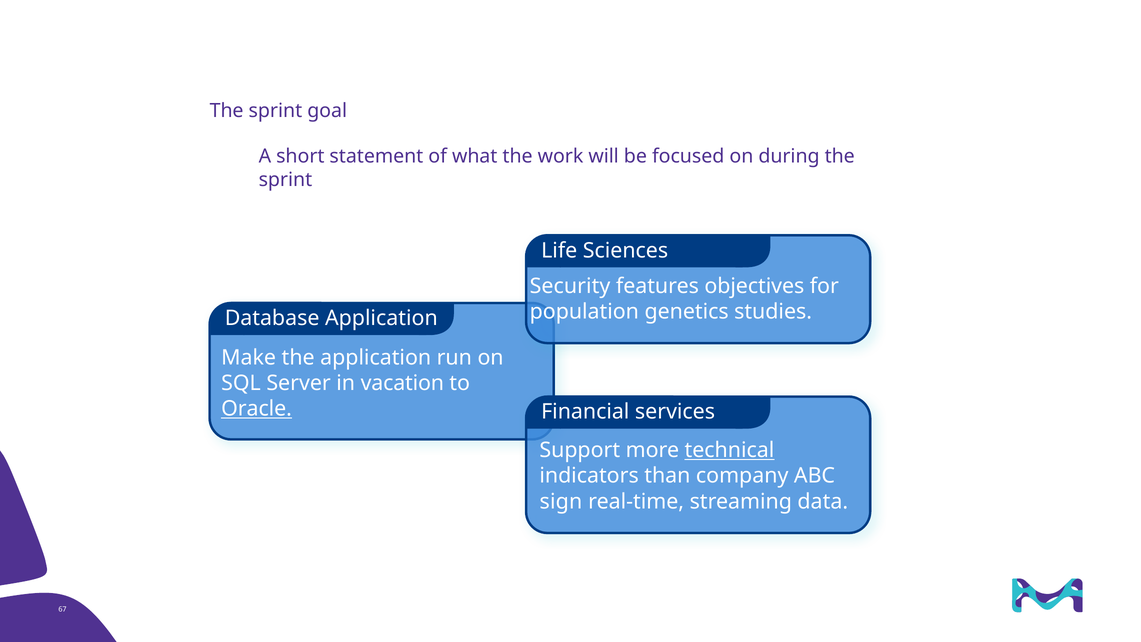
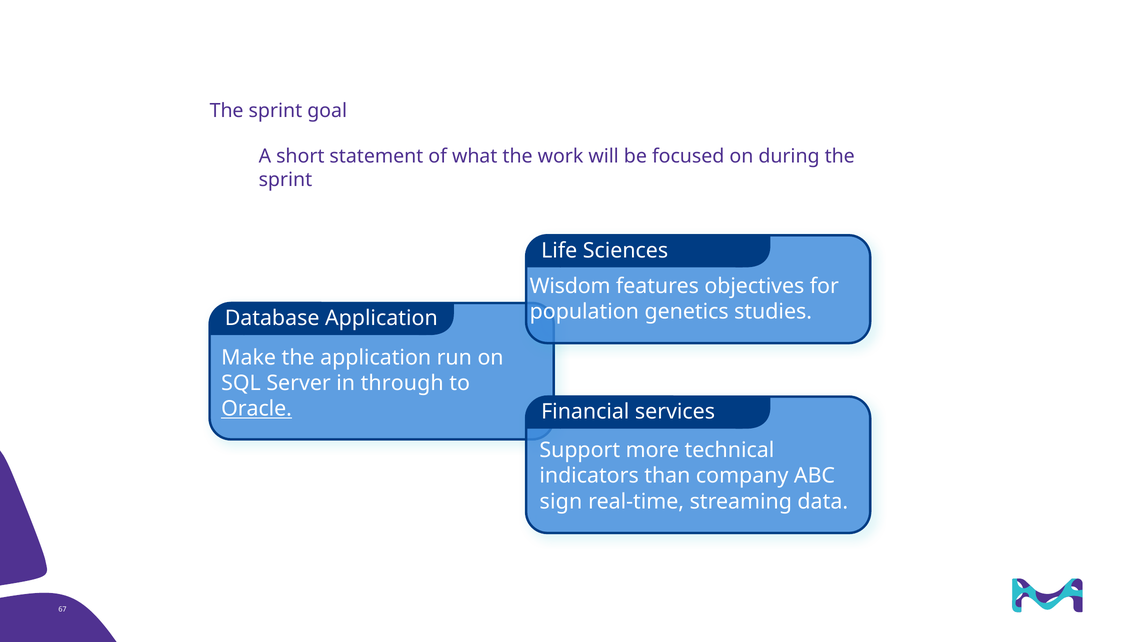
Security: Security -> Wisdom
vacation: vacation -> through
technical underline: present -> none
